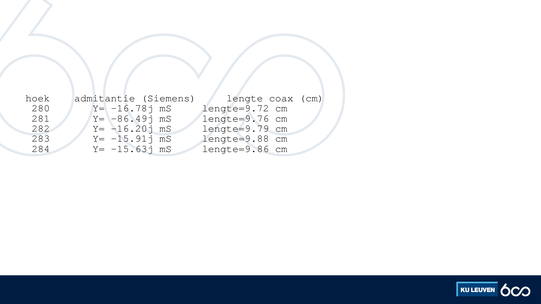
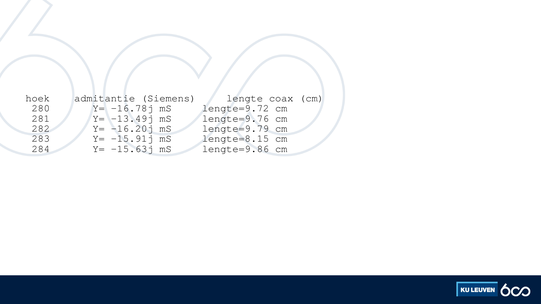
-86.49j: -86.49j -> -13.49j
lengte=9.88: lengte=9.88 -> lengte=8.15
